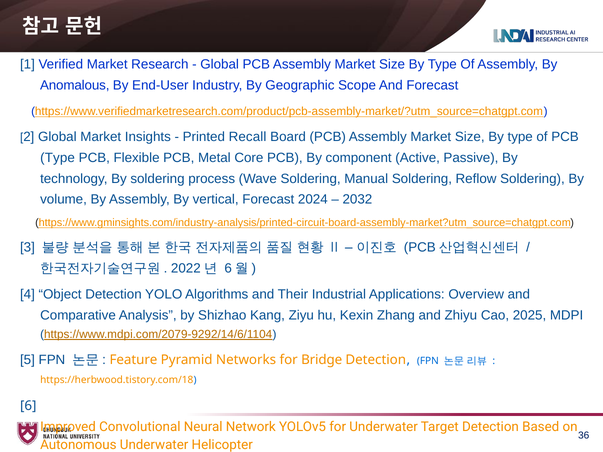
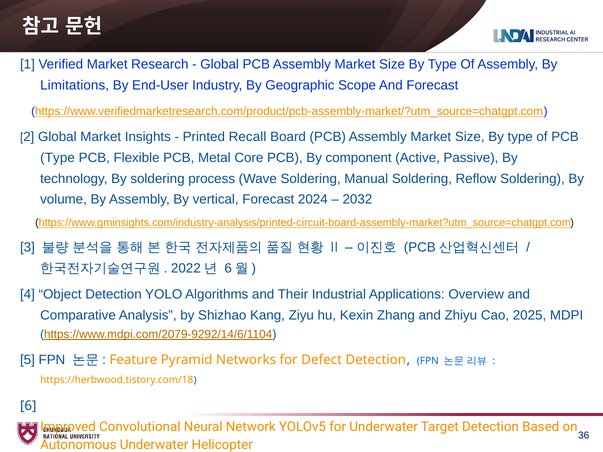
Anomalous: Anomalous -> Limitations
Bridge: Bridge -> Defect
